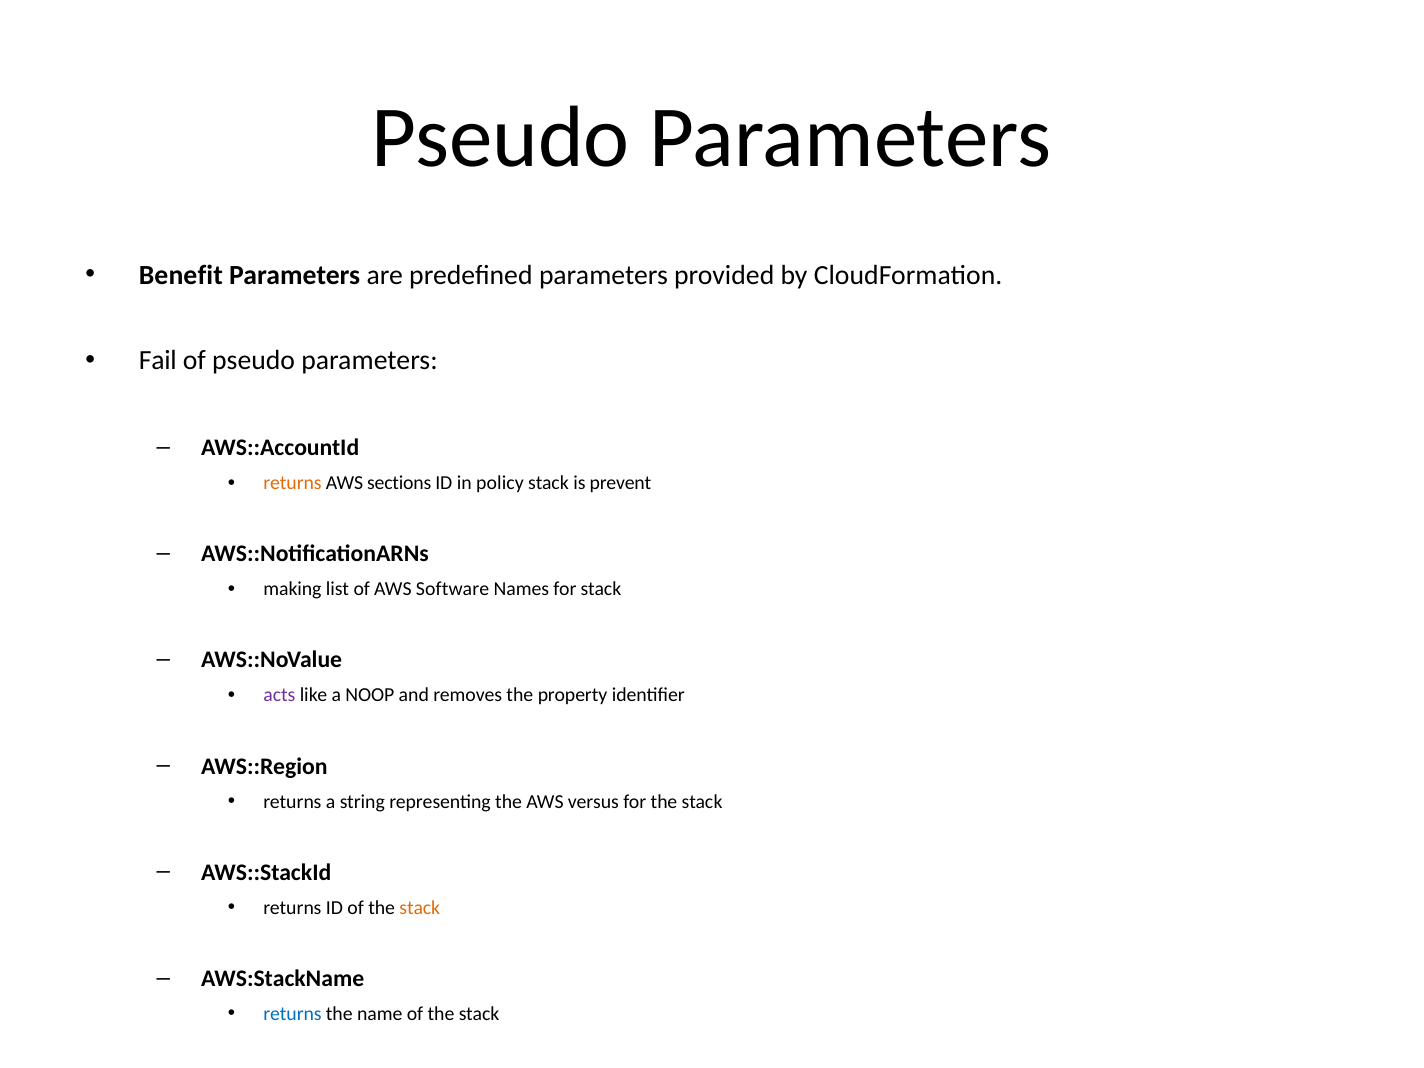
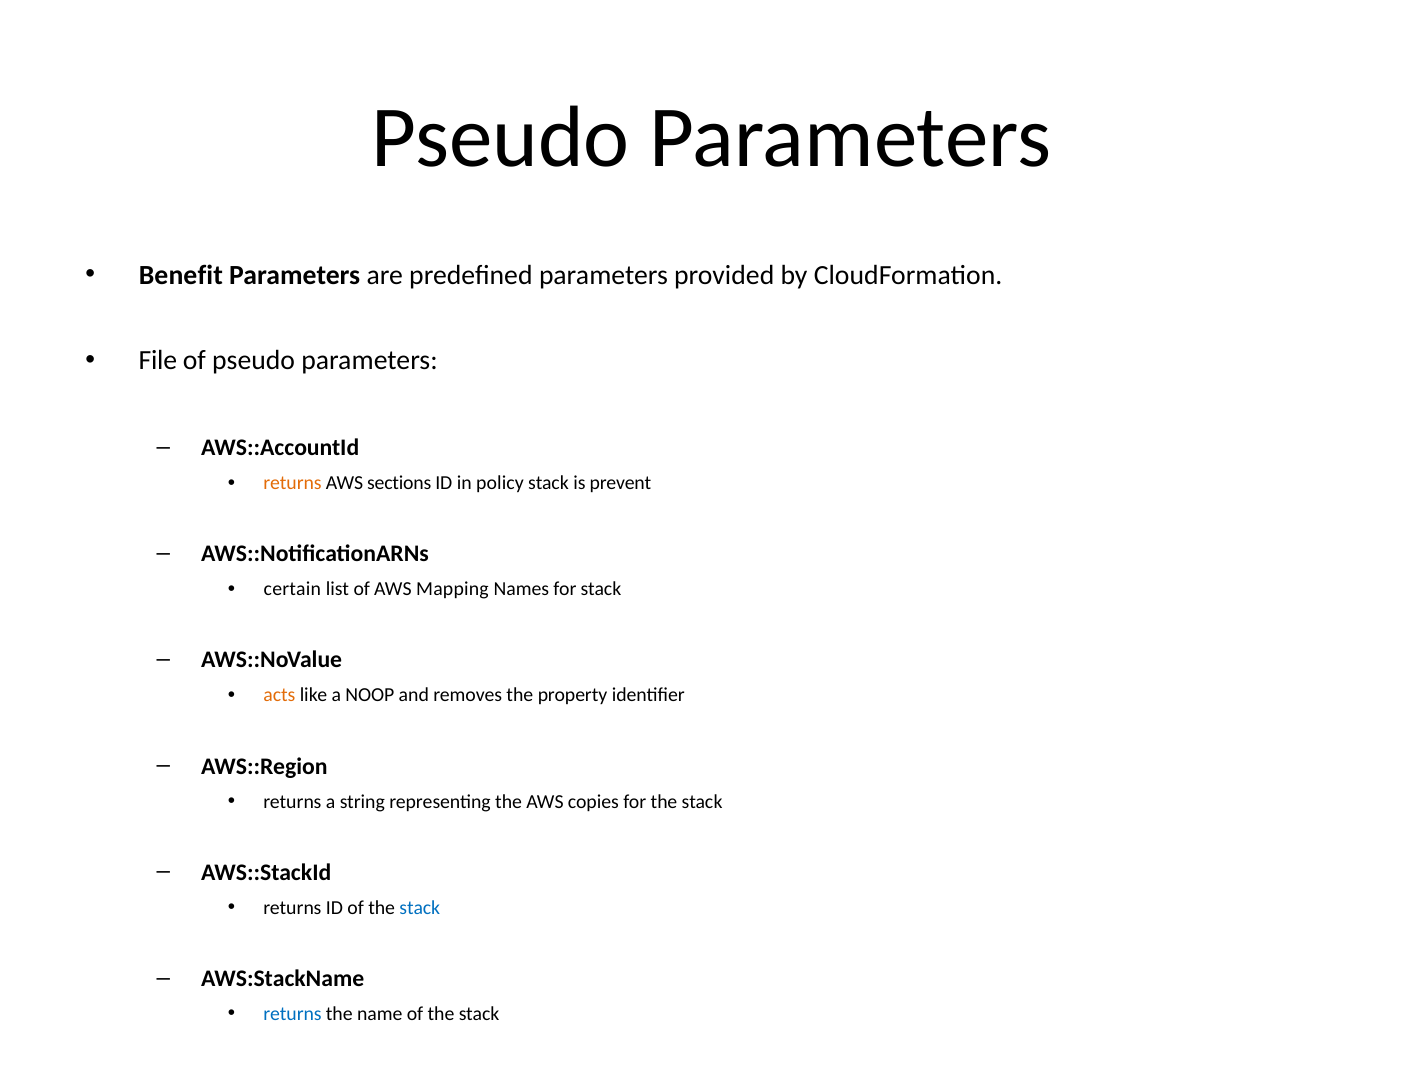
Fail: Fail -> File
making: making -> certain
Software: Software -> Mapping
acts colour: purple -> orange
versus: versus -> copies
stack at (420, 908) colour: orange -> blue
